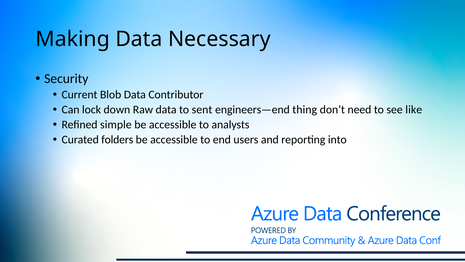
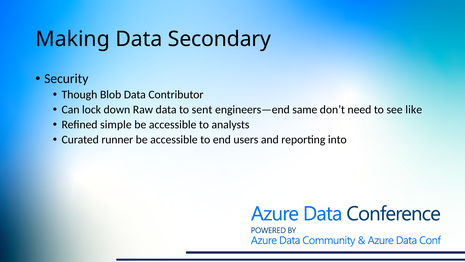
Necessary: Necessary -> Secondary
Current: Current -> Though
thing: thing -> same
folders: folders -> runner
